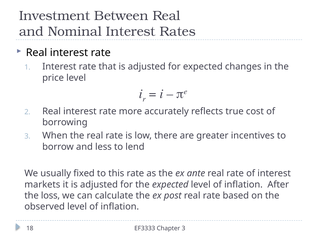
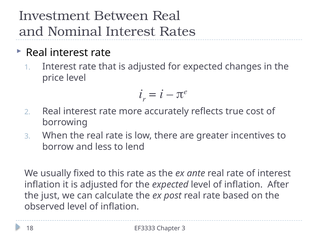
markets at (42, 185): markets -> inflation
loss: loss -> just
